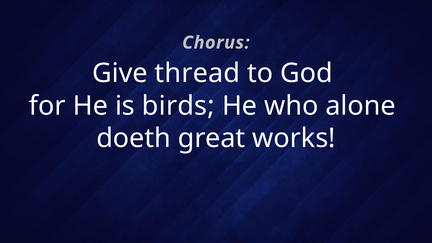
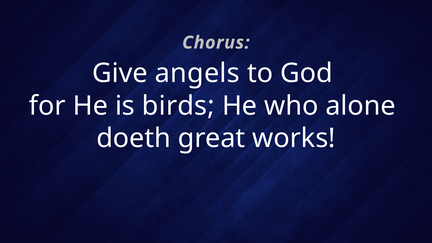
thread: thread -> angels
